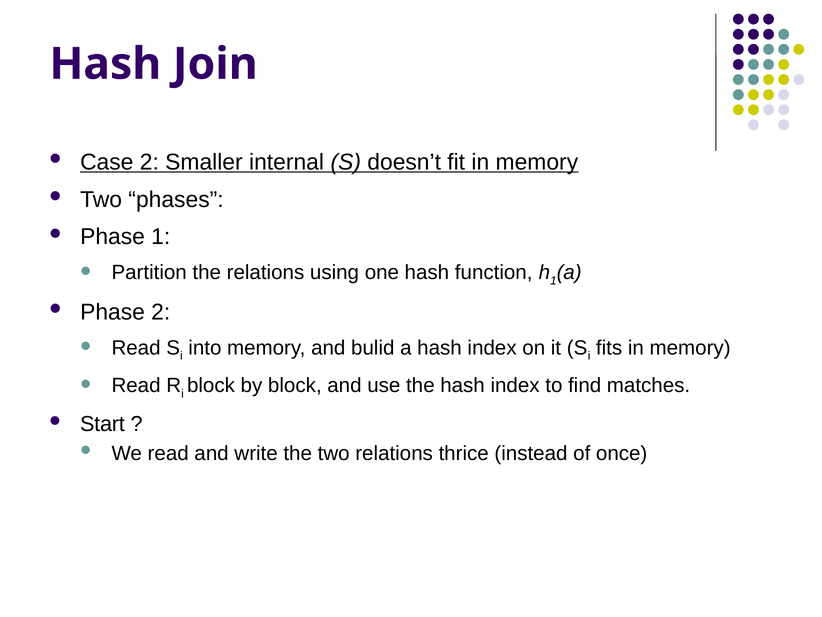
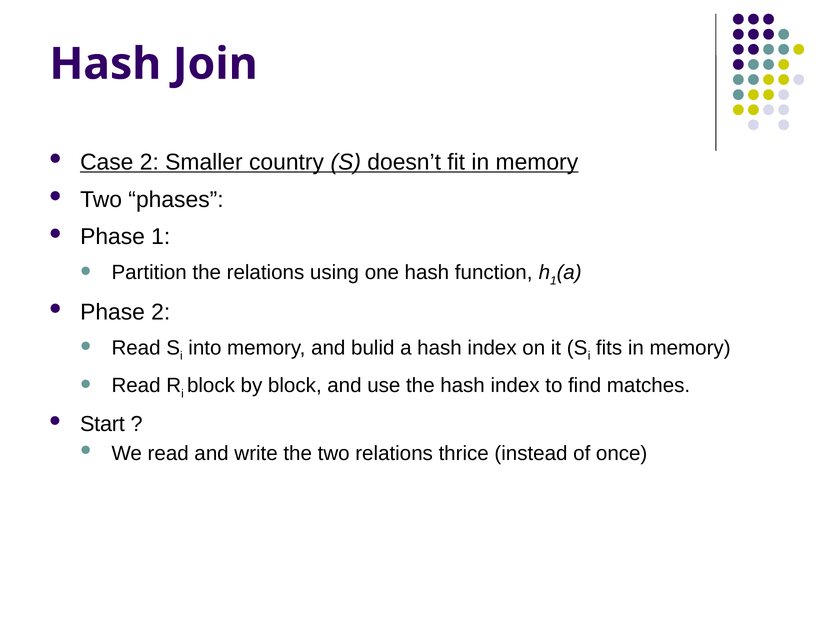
internal: internal -> country
